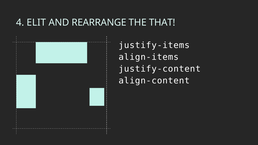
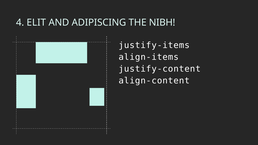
REARRANGE: REARRANGE -> ADIPISCING
THAT: THAT -> NIBH
